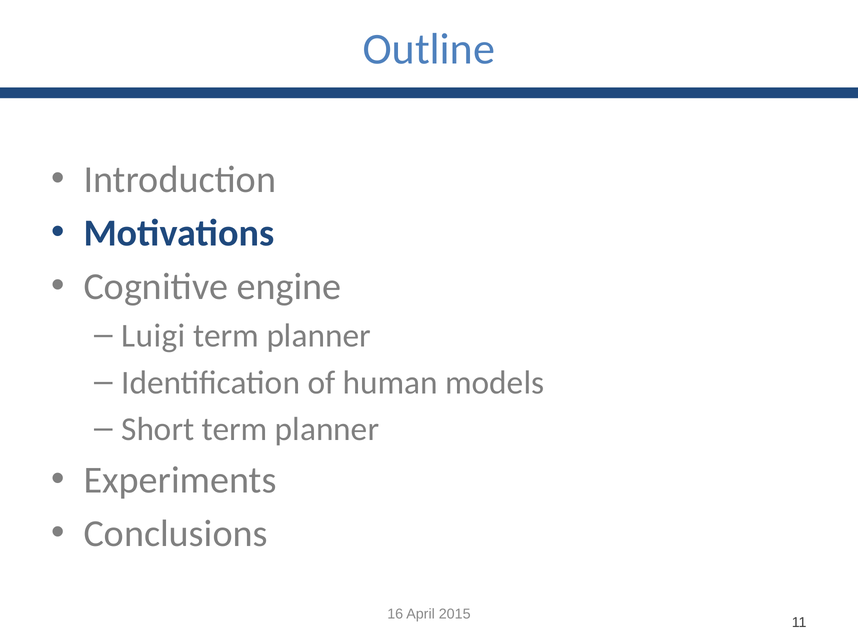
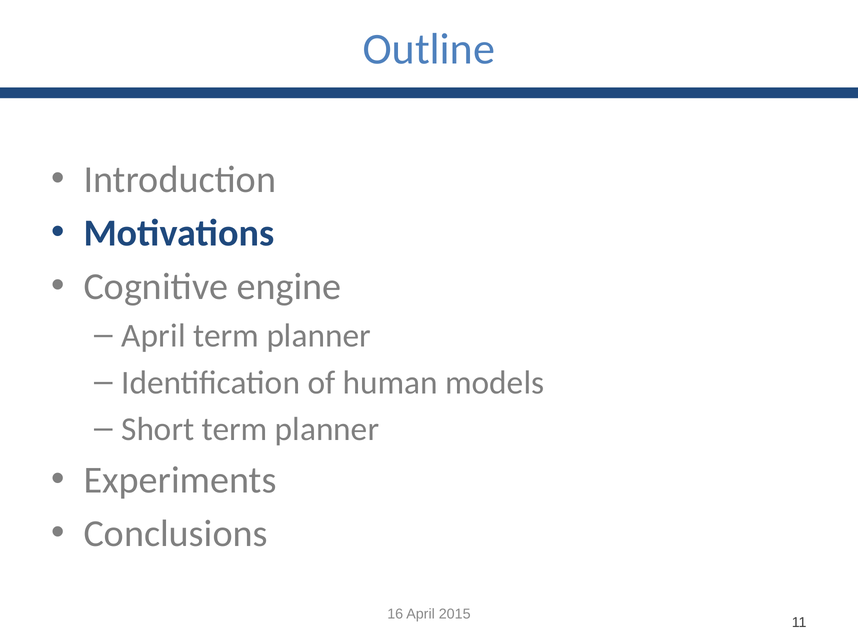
Luigi at (153, 336): Luigi -> April
